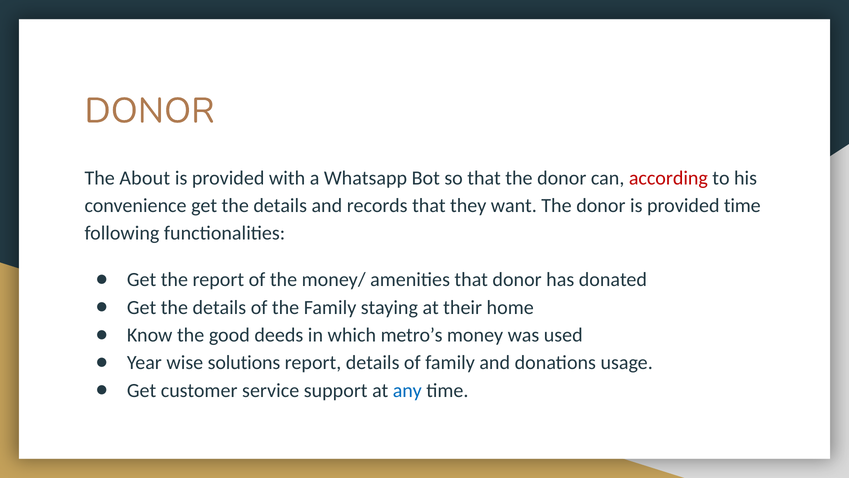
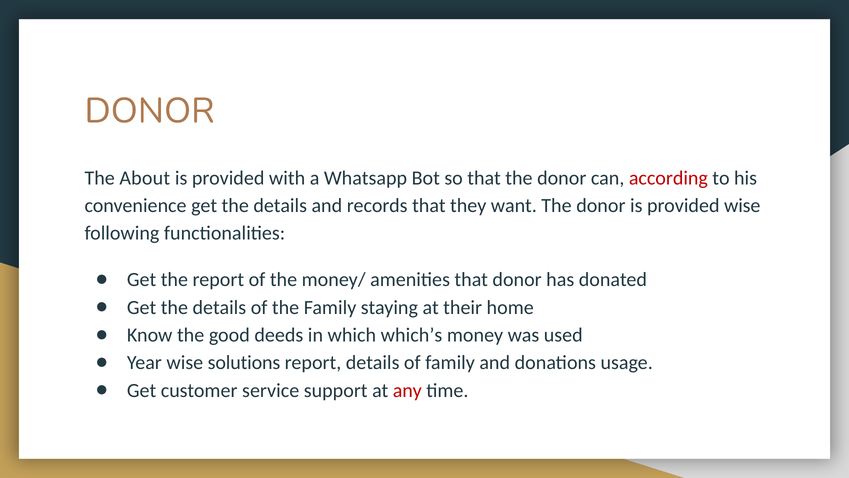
provided time: time -> wise
metro’s: metro’s -> which’s
any colour: blue -> red
